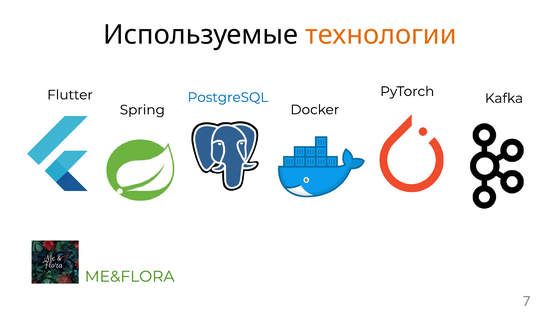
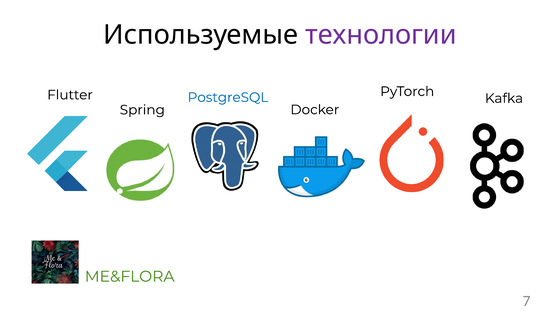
технологии colour: orange -> purple
